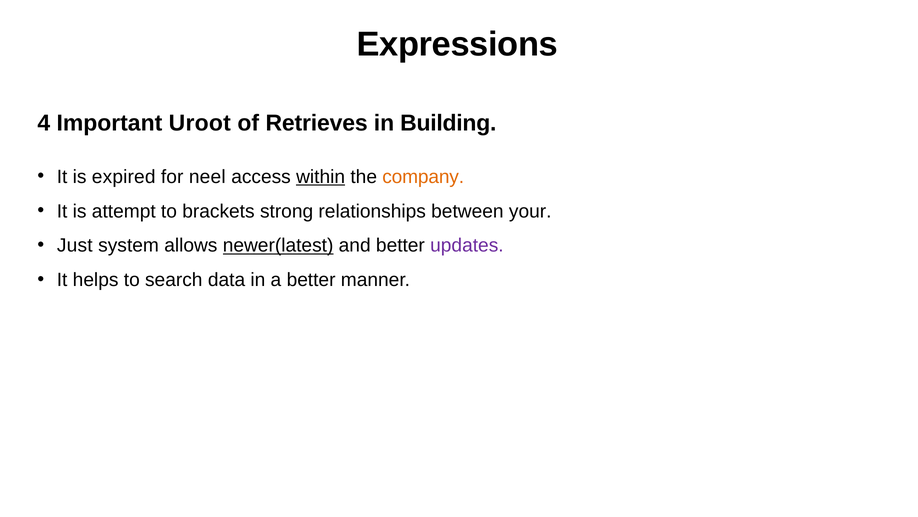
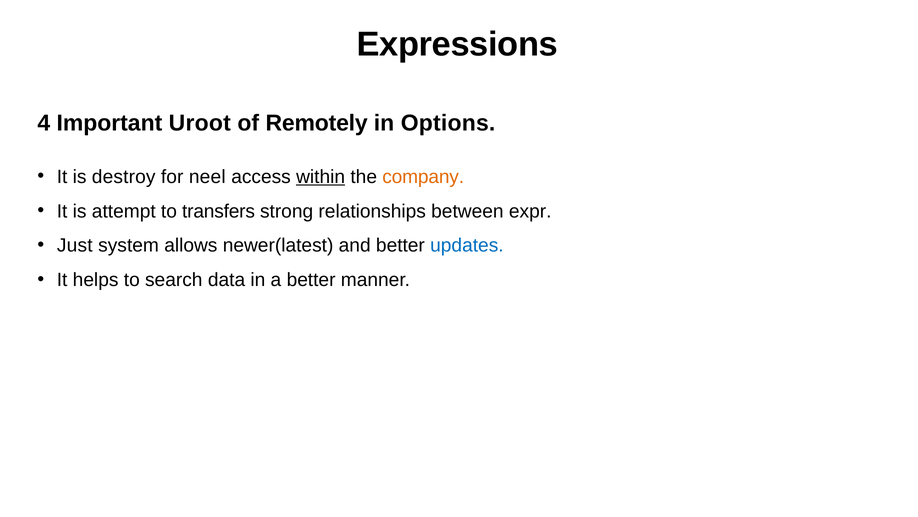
Retrieves: Retrieves -> Remotely
Building: Building -> Options
expired: expired -> destroy
brackets: brackets -> transfers
your: your -> expr
newer(latest underline: present -> none
updates colour: purple -> blue
